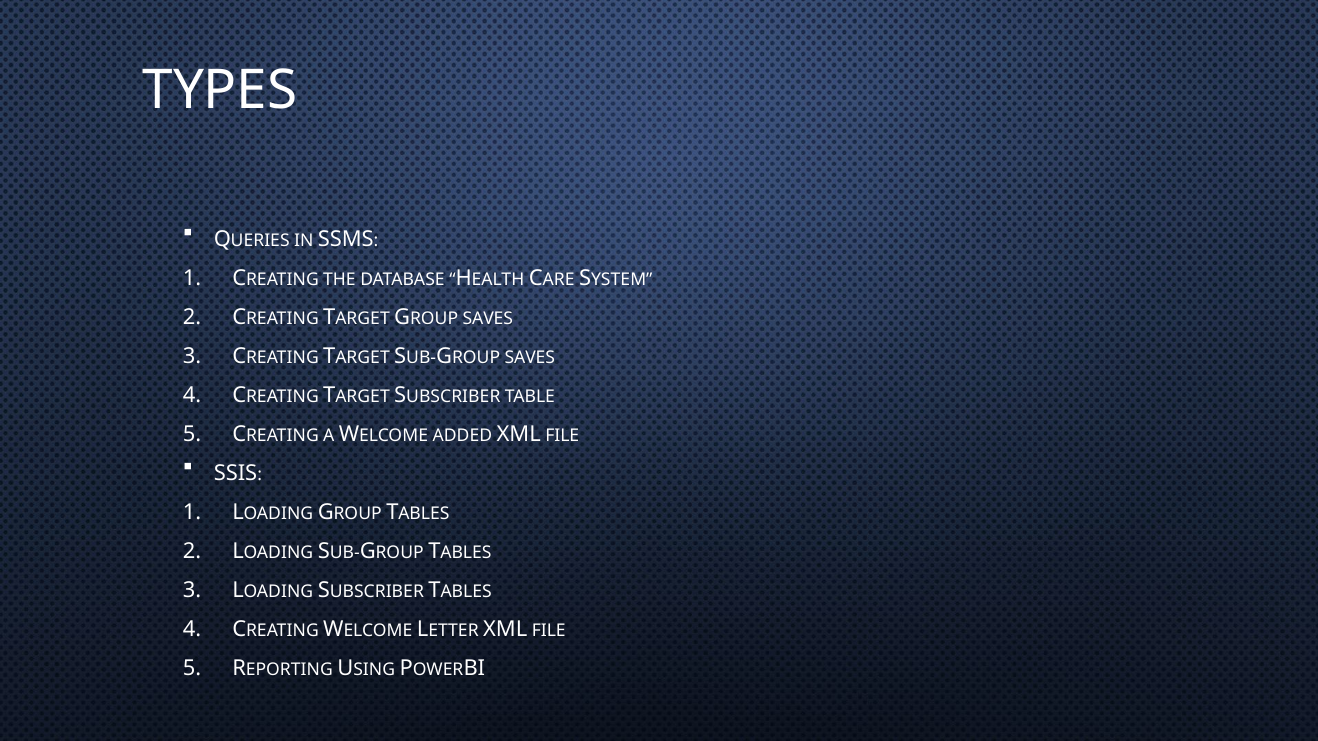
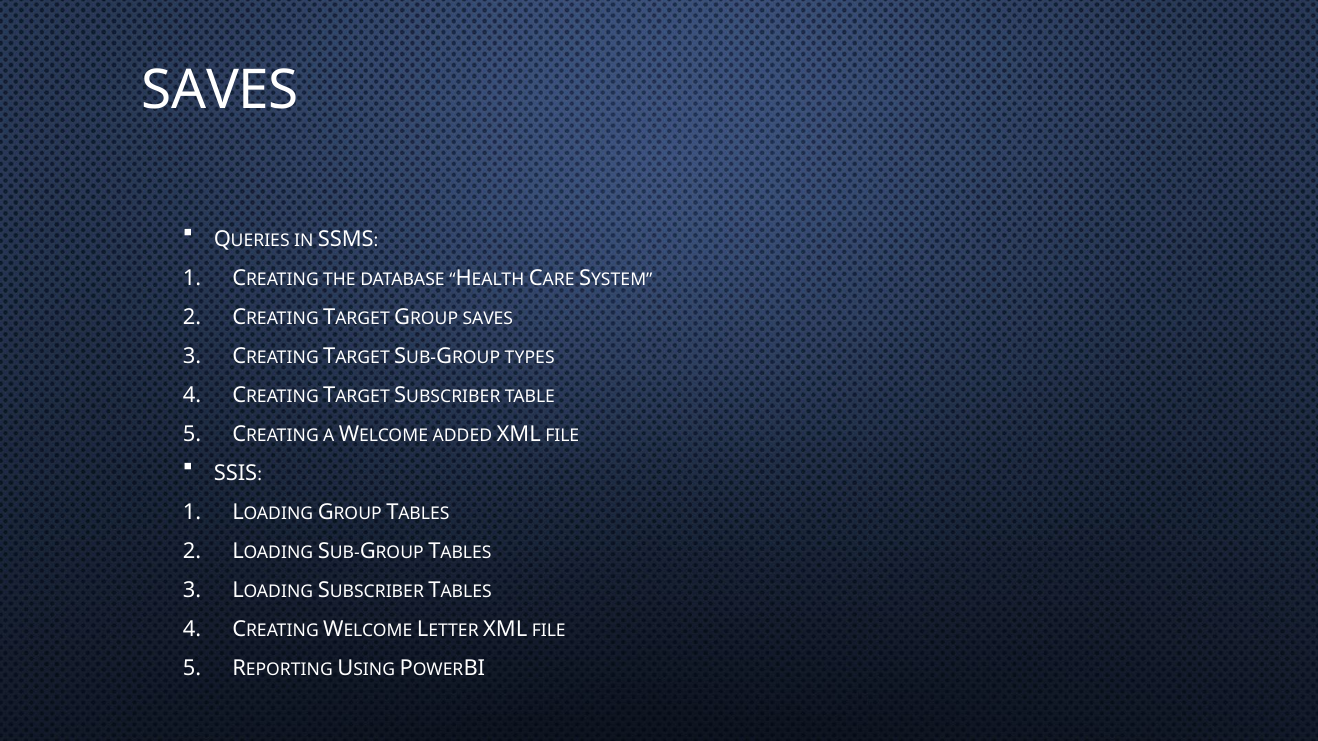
TYPES at (220, 90): TYPES -> SAVES
SUB-GROUP SAVES: SAVES -> TYPES
